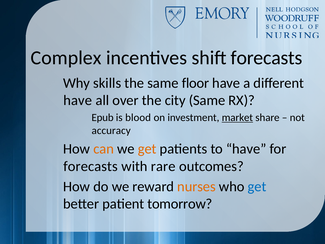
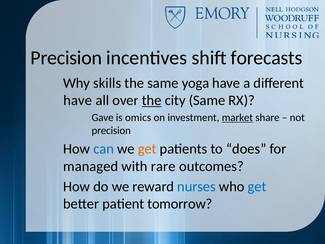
Complex at (66, 58): Complex -> Precision
floor: floor -> yoga
the at (152, 100) underline: none -> present
Epub: Epub -> Gave
blood: blood -> omics
accuracy at (111, 130): accuracy -> precision
can colour: orange -> blue
to have: have -> does
forecasts at (91, 166): forecasts -> managed
nurses colour: orange -> blue
